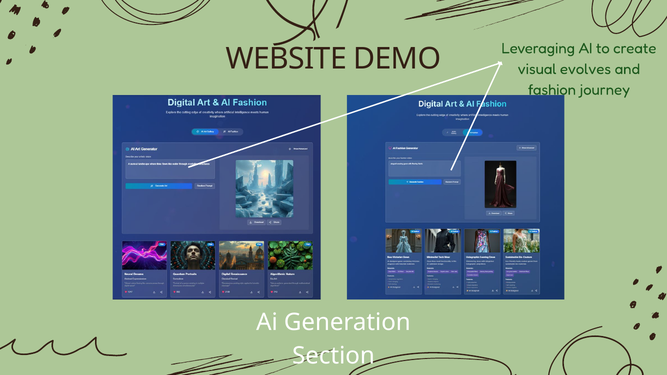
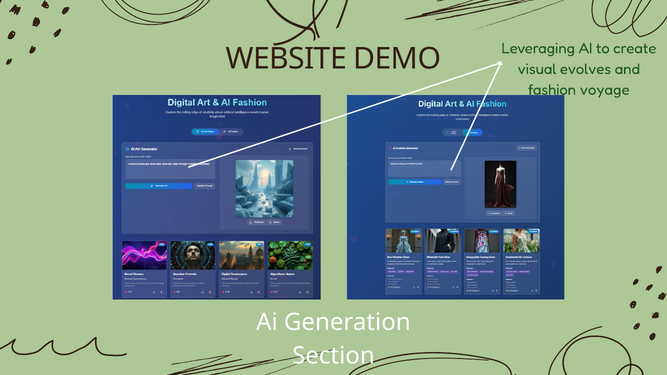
journey: journey -> voyage
